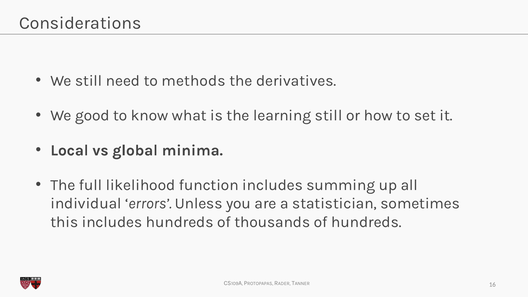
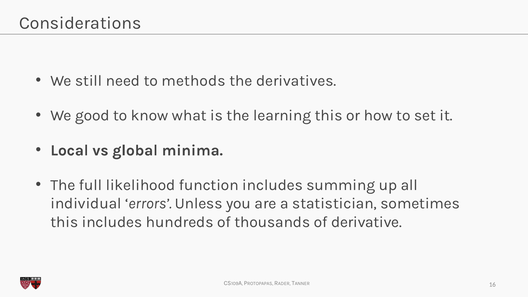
learning still: still -> this
of hundreds: hundreds -> derivative
